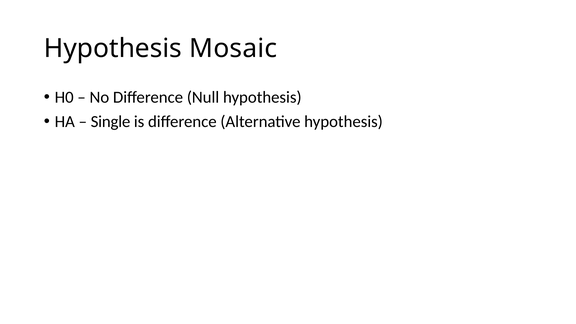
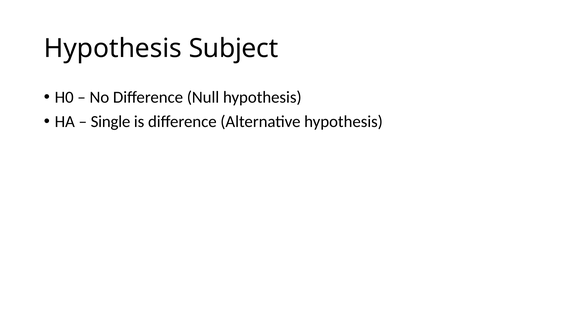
Mosaic: Mosaic -> Subject
